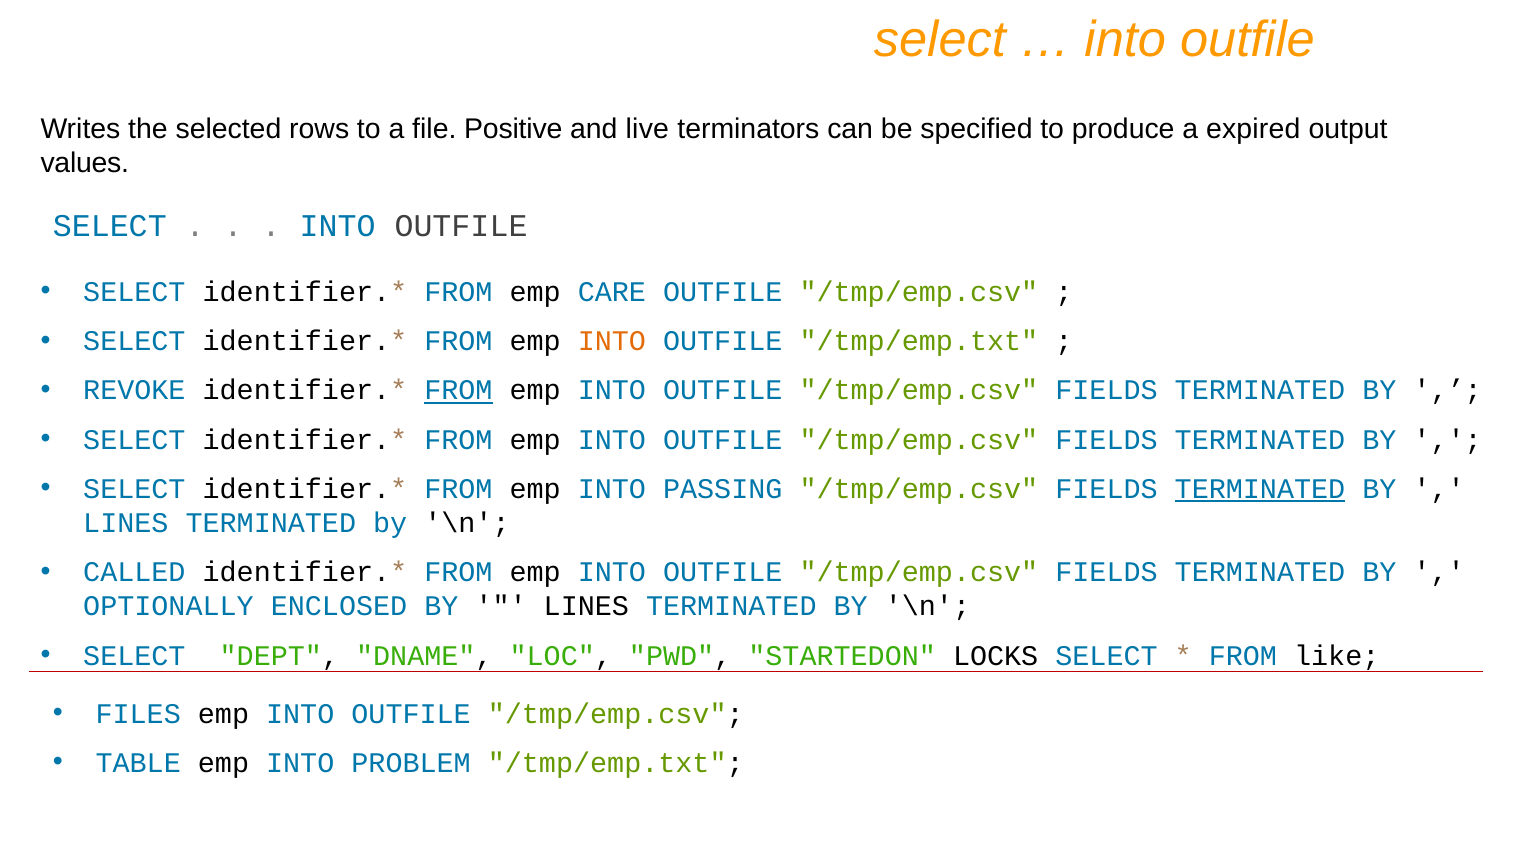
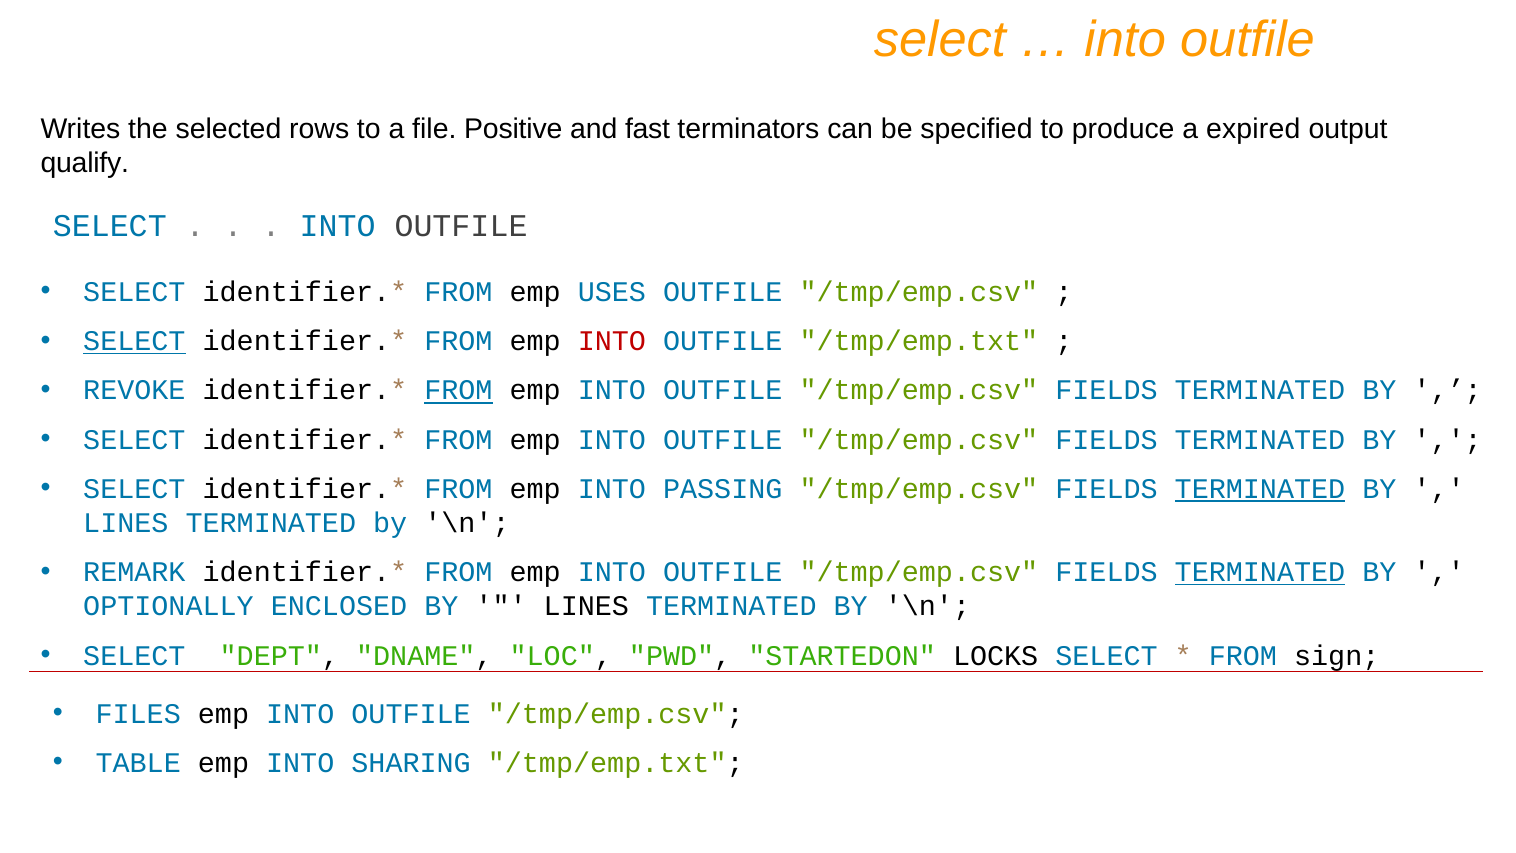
live: live -> fast
values: values -> qualify
CARE: CARE -> USES
SELECT at (134, 341) underline: none -> present
INTO at (612, 341) colour: orange -> red
CALLED: CALLED -> REMARK
TERMINATED at (1260, 572) underline: none -> present
like: like -> sign
PROBLEM: PROBLEM -> SHARING
